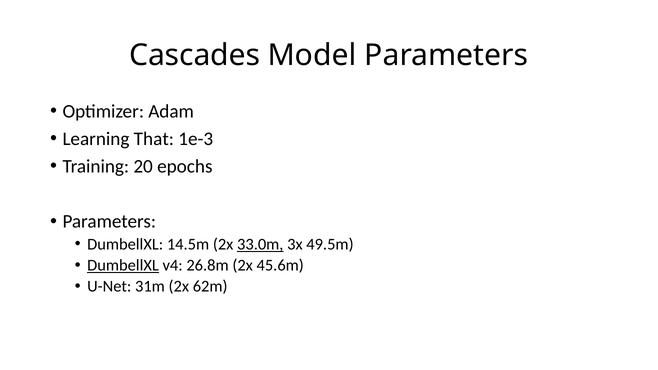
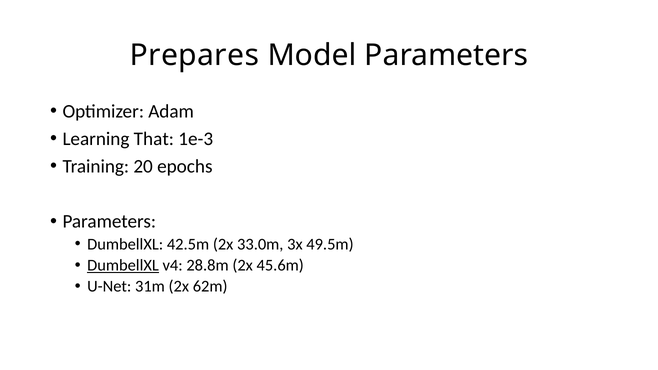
Cascades: Cascades -> Prepares
14.5m: 14.5m -> 42.5m
33.0m underline: present -> none
26.8m: 26.8m -> 28.8m
